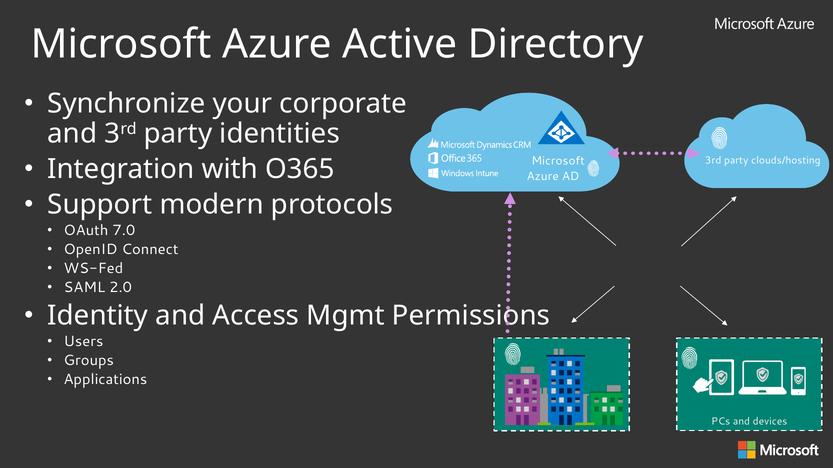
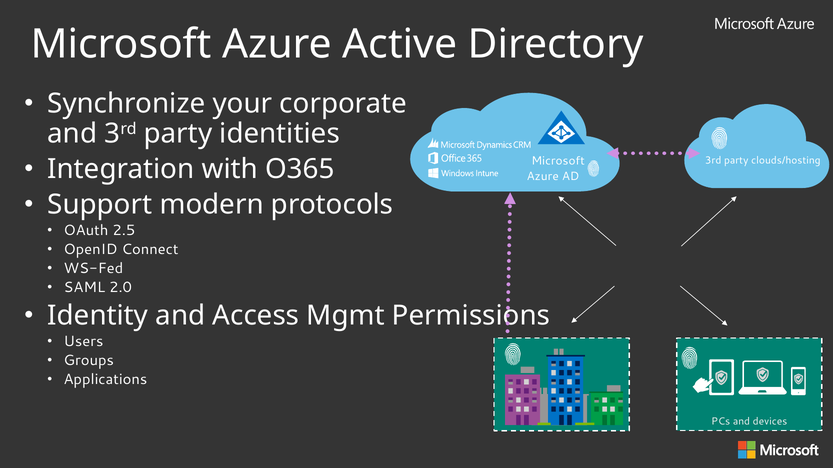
7.0: 7.0 -> 2.5
